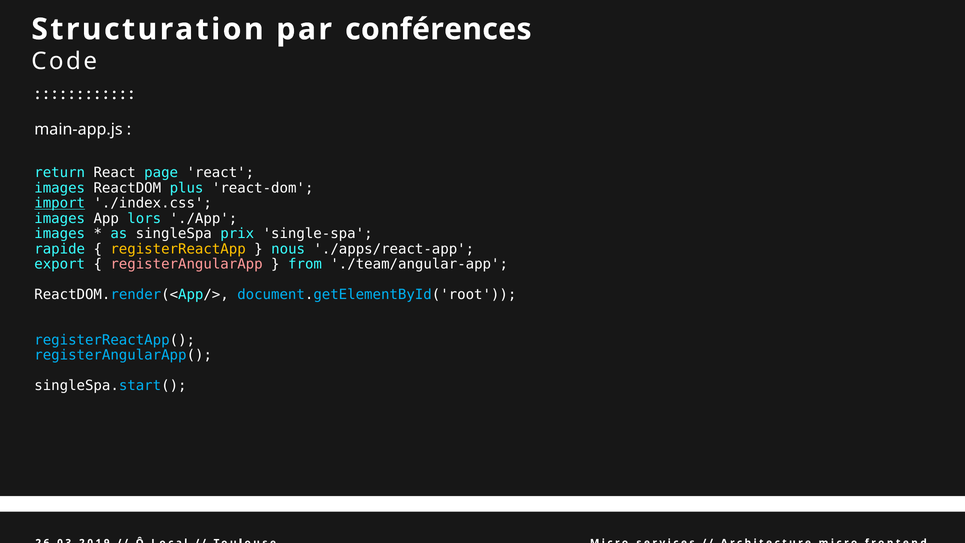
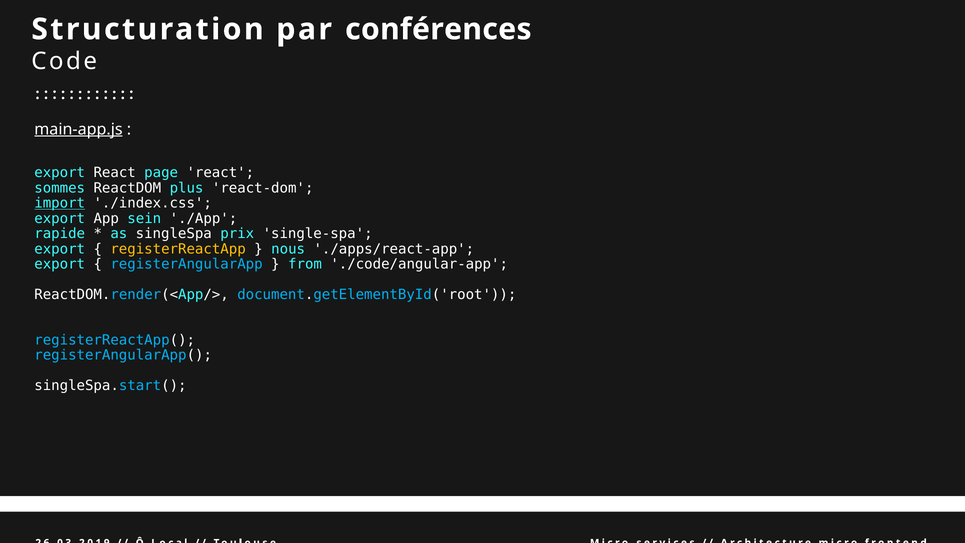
main-app.js underline: none -> present
return at (60, 173): return -> export
images at (60, 188): images -> sommes
images at (60, 218): images -> export
lors: lors -> sein
images at (60, 234): images -> rapide
rapide at (60, 249): rapide -> export
registerAngularApp colour: pink -> light blue
./team/angular-app: ./team/angular-app -> ./code/angular-app
